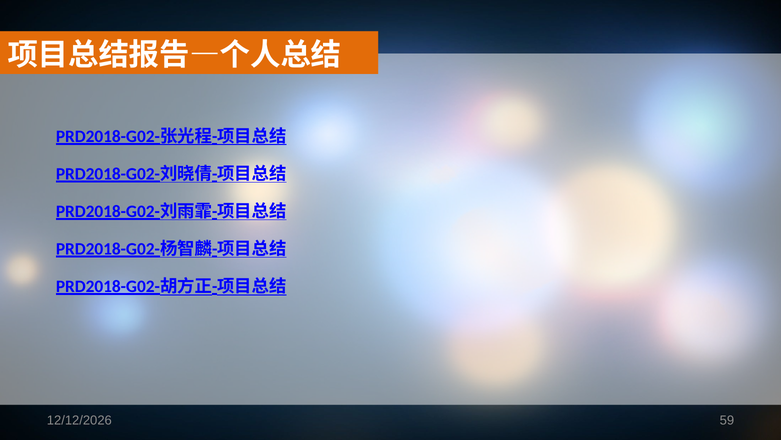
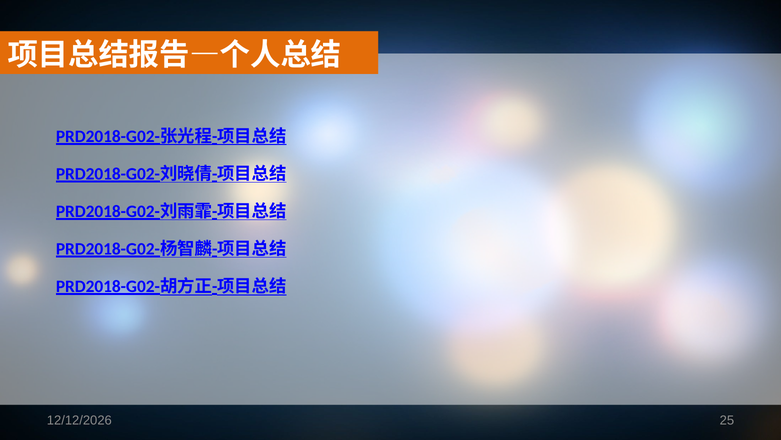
59: 59 -> 25
